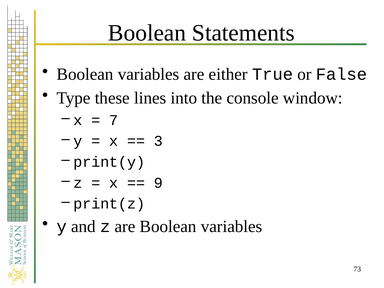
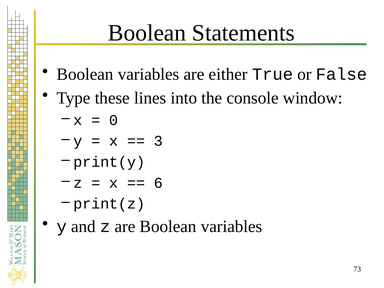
7: 7 -> 0
9: 9 -> 6
